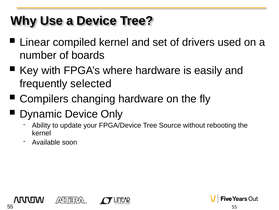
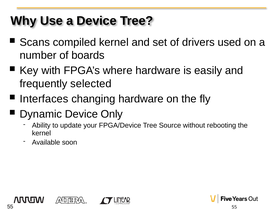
Linear: Linear -> Scans
Compilers: Compilers -> Interfaces
